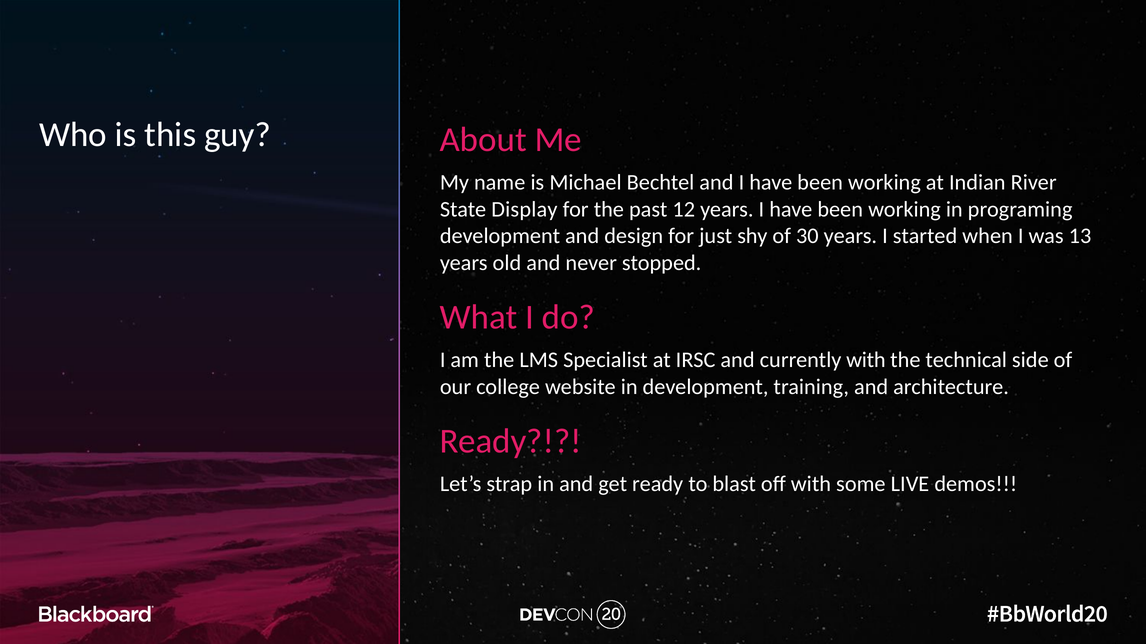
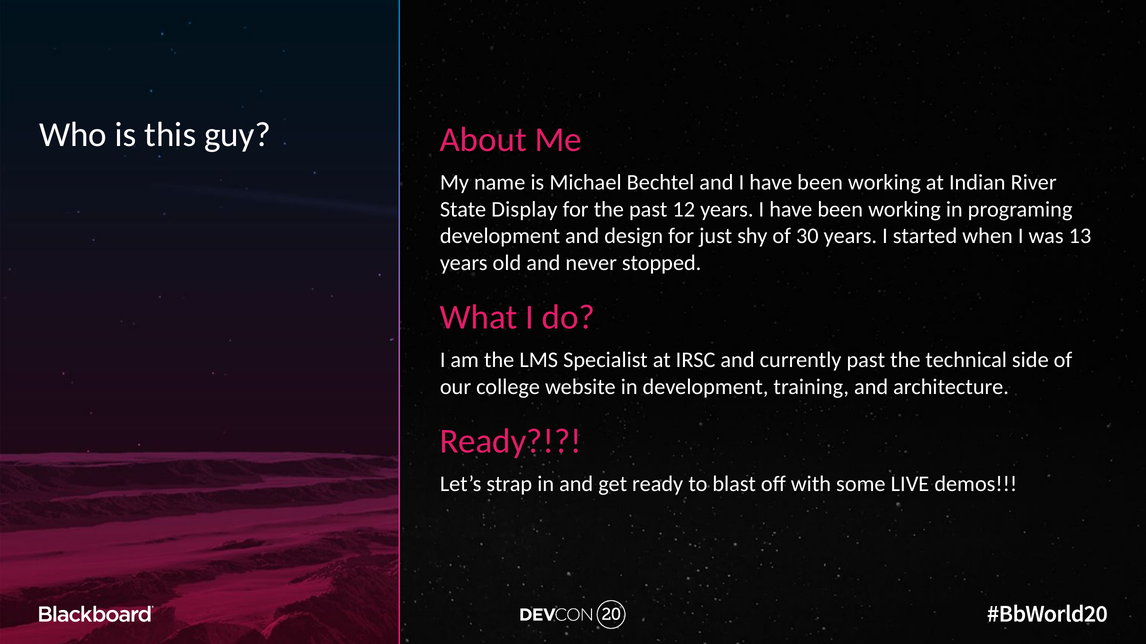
currently with: with -> past
